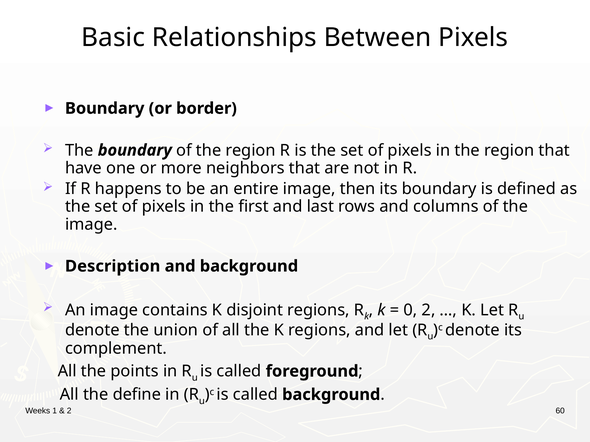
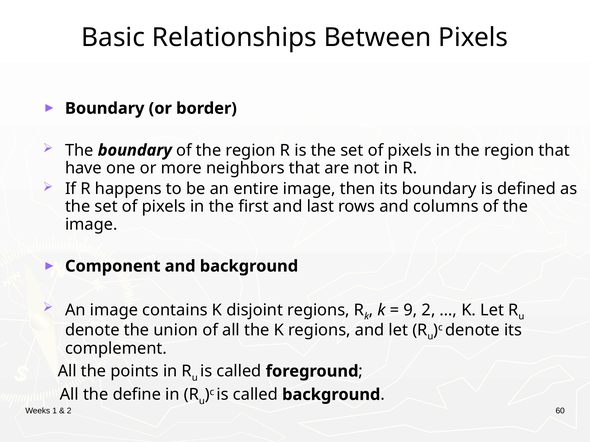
Description: Description -> Component
0: 0 -> 9
